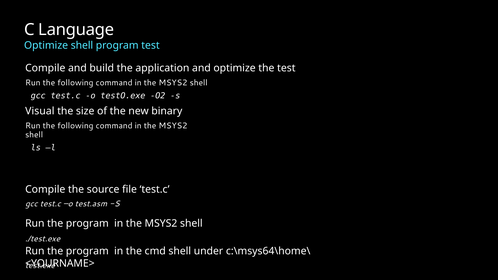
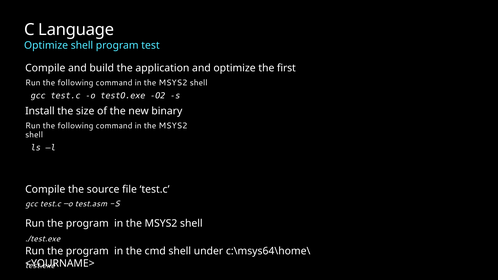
the test: test -> first
Visual: Visual -> Install
